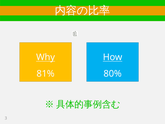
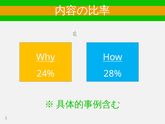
81%: 81% -> 24%
80%: 80% -> 28%
